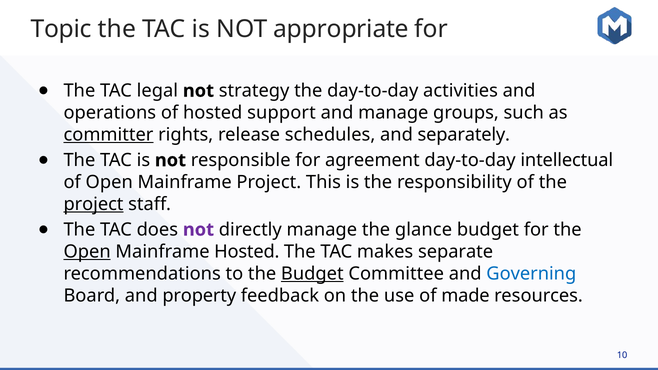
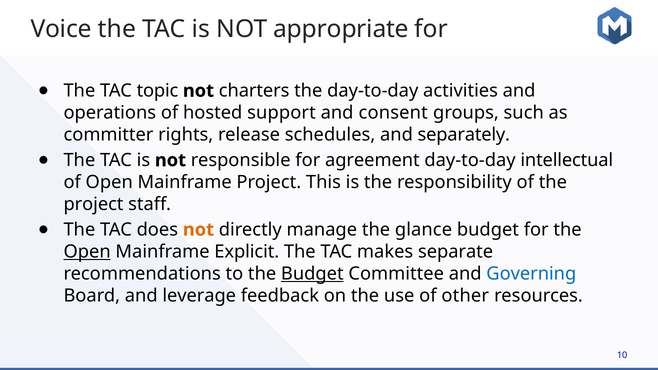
Topic: Topic -> Voice
legal: legal -> topic
strategy: strategy -> charters
and manage: manage -> consent
committer underline: present -> none
project at (93, 204) underline: present -> none
not at (198, 230) colour: purple -> orange
Mainframe Hosted: Hosted -> Explicit
property: property -> leverage
made: made -> other
